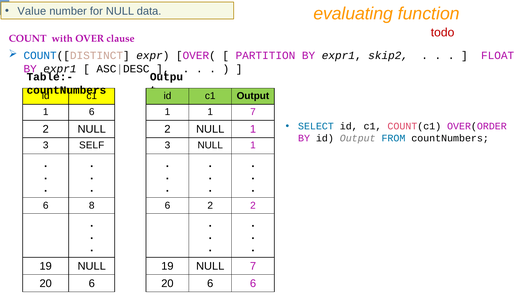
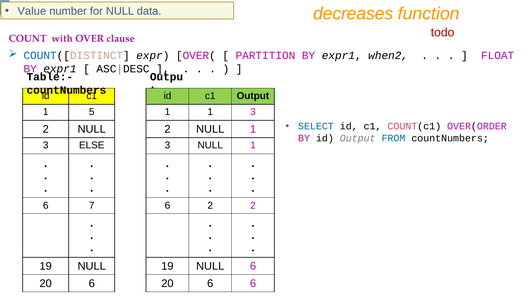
evaluating: evaluating -> decreases
skip2: skip2 -> when2
1 6: 6 -> 5
1 1 7: 7 -> 3
SELF: SELF -> ELSE
8: 8 -> 7
NULL 7: 7 -> 6
